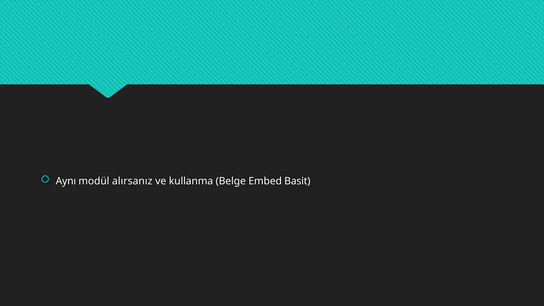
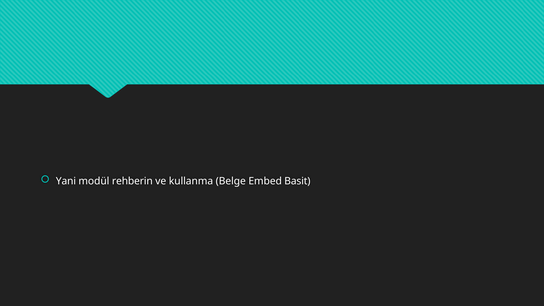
Aynı: Aynı -> Yani
alırsanız: alırsanız -> rehberin
